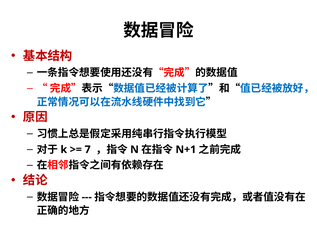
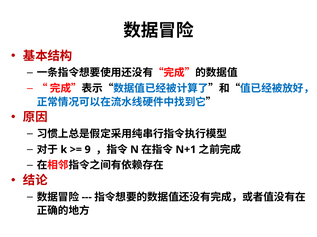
7: 7 -> 9
